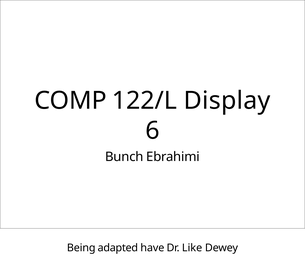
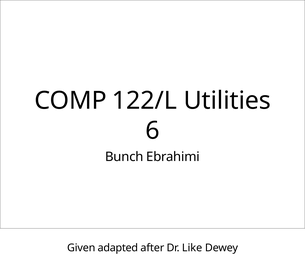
Display: Display -> Utilities
Being: Being -> Given
have: have -> after
